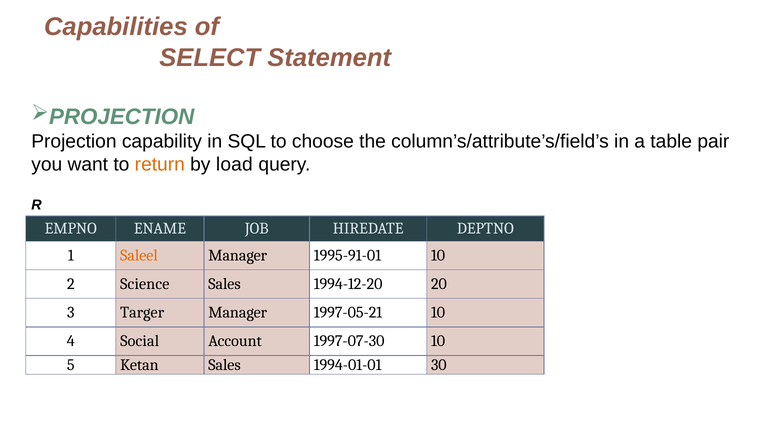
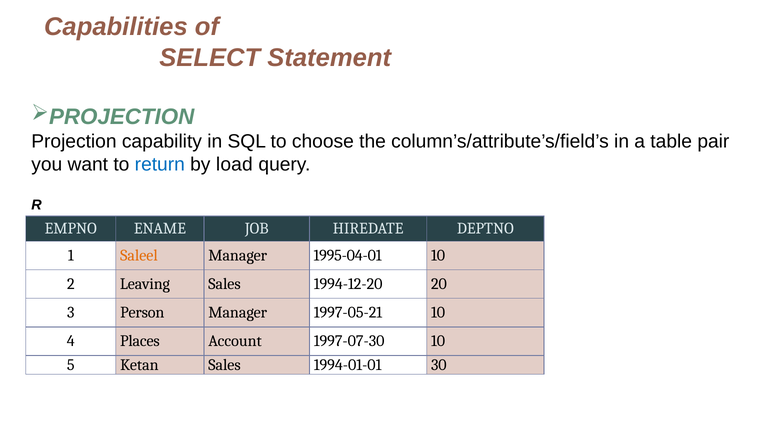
return colour: orange -> blue
1995-91-01: 1995-91-01 -> 1995-04-01
Science: Science -> Leaving
Targer: Targer -> Person
Social: Social -> Places
